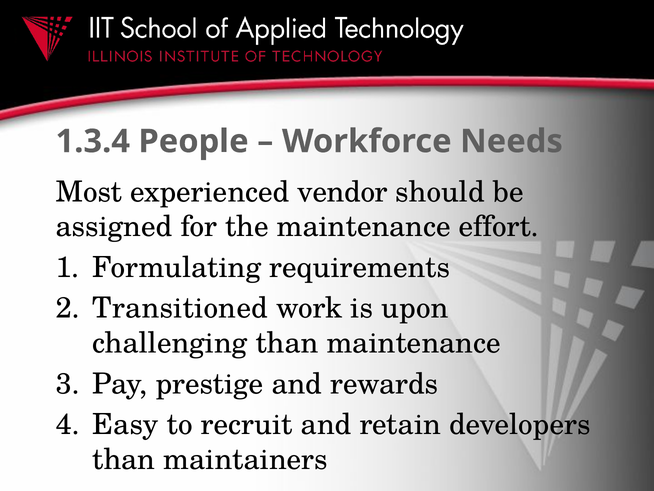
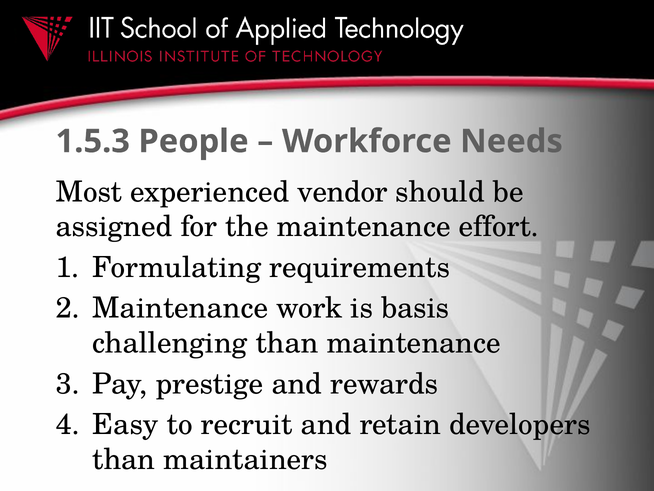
1.3.4: 1.3.4 -> 1.5.3
Transitioned at (180, 308): Transitioned -> Maintenance
upon: upon -> basis
